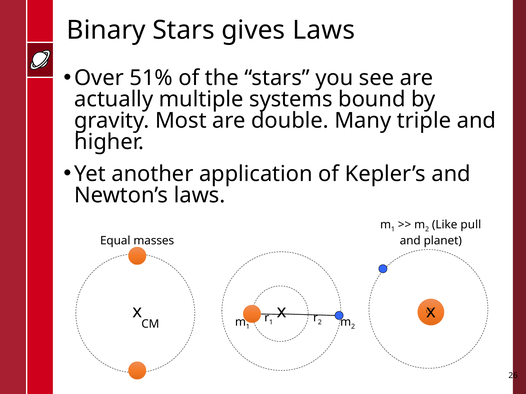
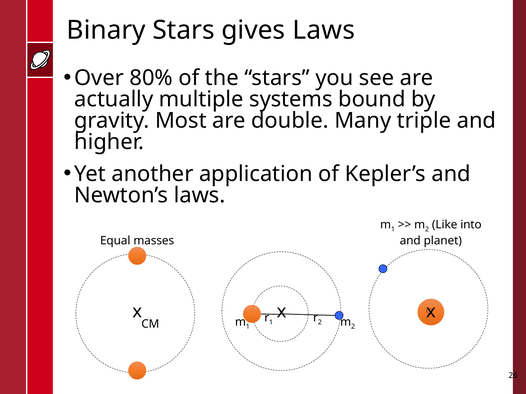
51%: 51% -> 80%
pull: pull -> into
